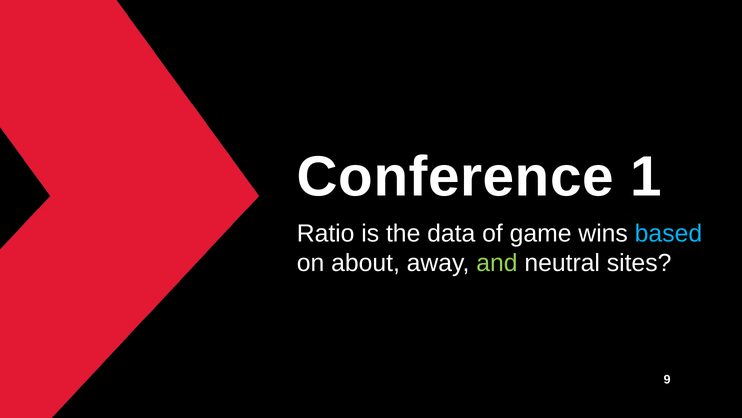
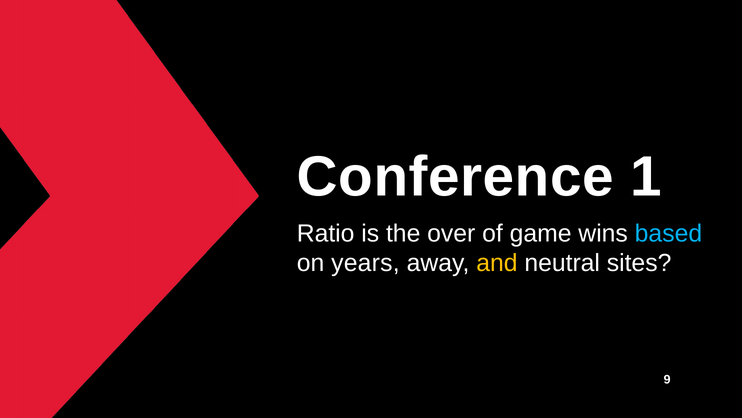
data: data -> over
about: about -> years
and colour: light green -> yellow
